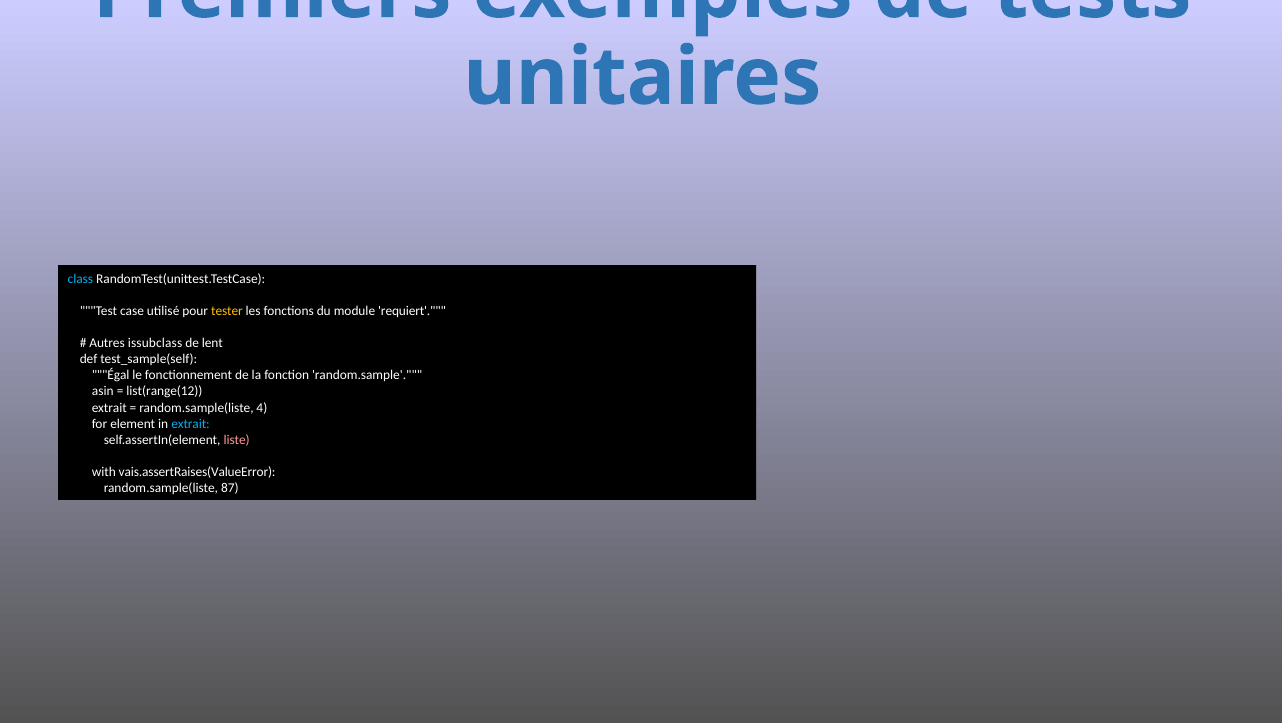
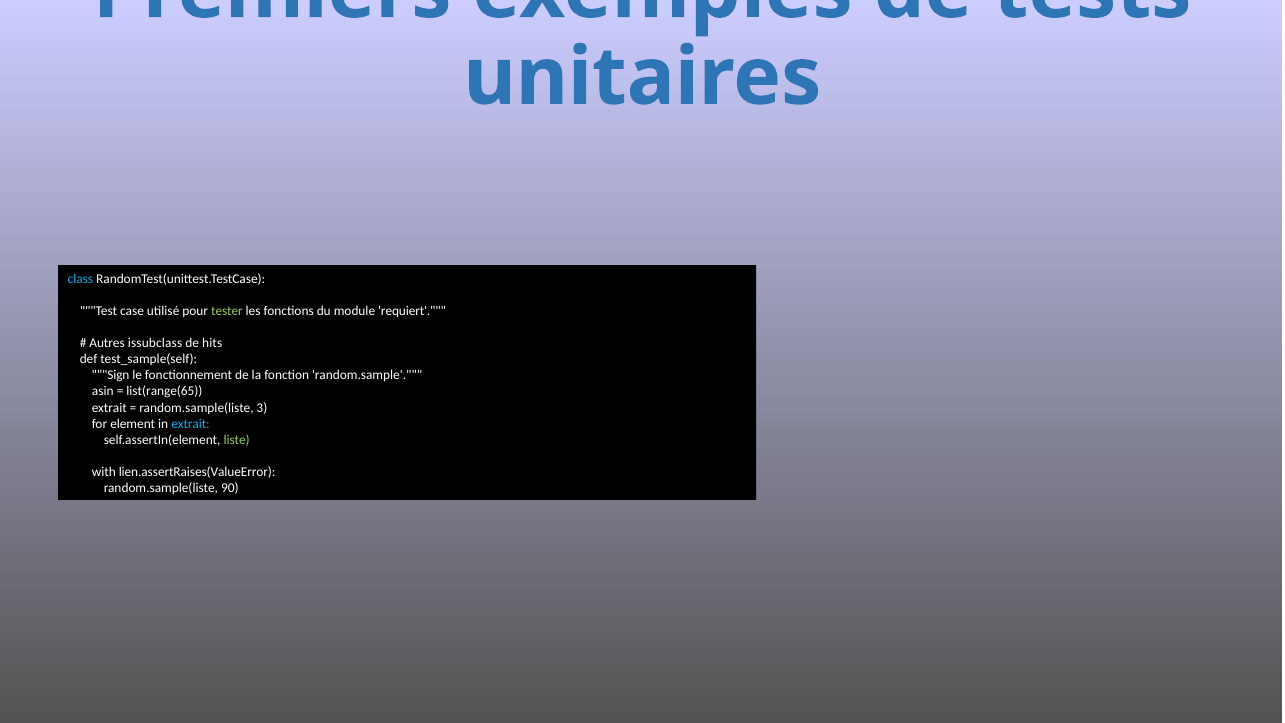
tester colour: yellow -> light green
lent: lent -> hits
Égal: Égal -> Sign
list(range(12: list(range(12 -> list(range(65
4: 4 -> 3
liste colour: pink -> light green
vais.assertRaises(ValueError: vais.assertRaises(ValueError -> lien.assertRaises(ValueError
87: 87 -> 90
